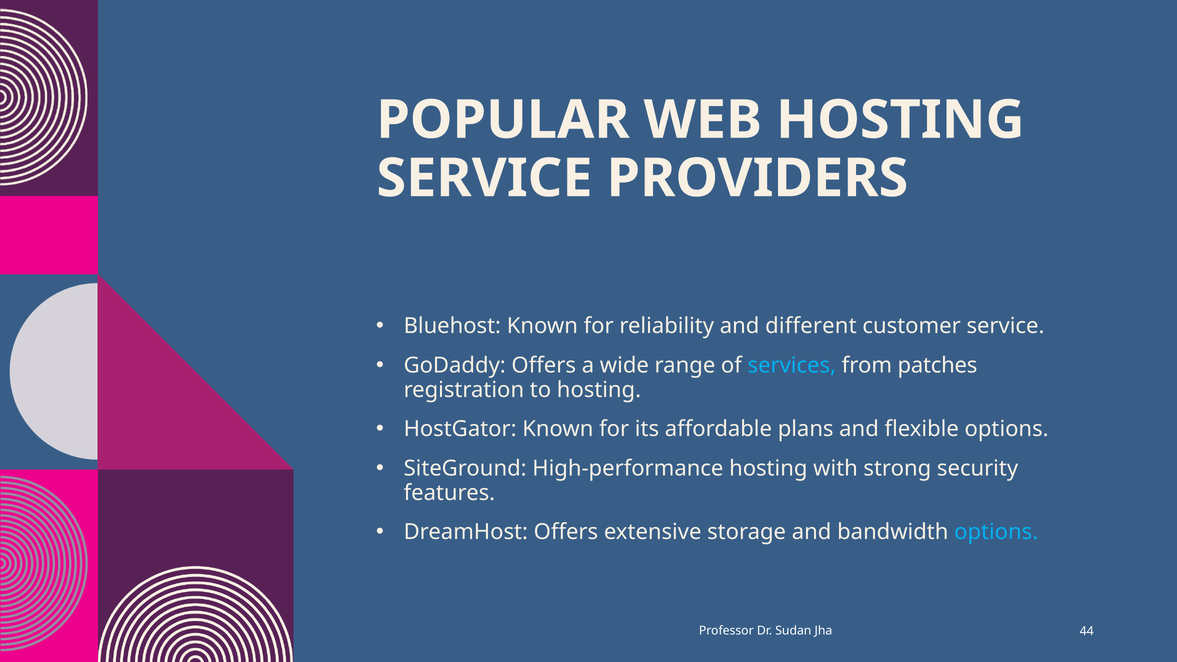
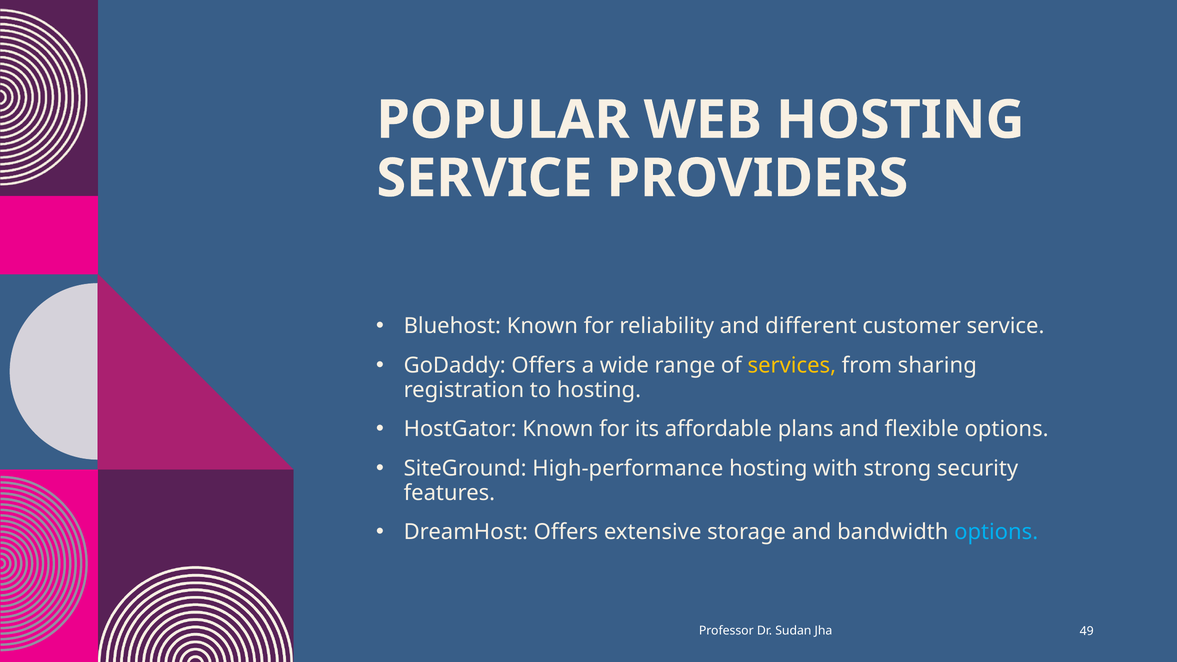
services colour: light blue -> yellow
patches: patches -> sharing
44: 44 -> 49
